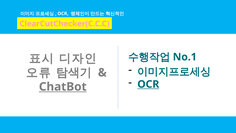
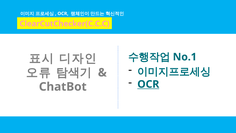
ChatBot underline: present -> none
